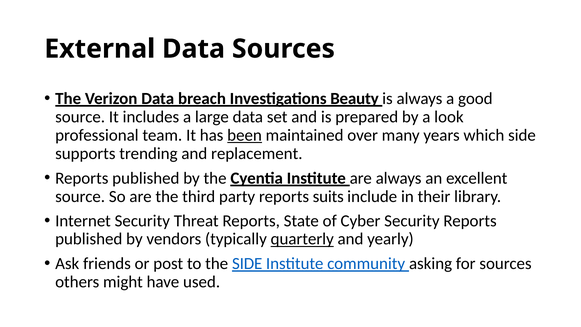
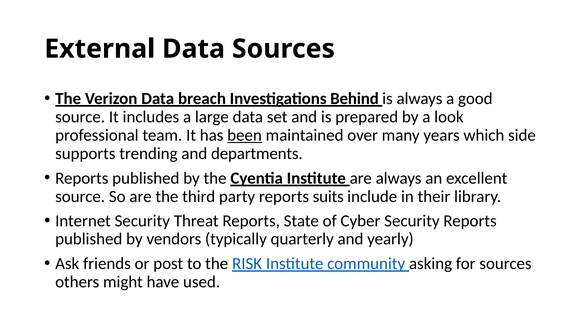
Beauty: Beauty -> Behind
replacement: replacement -> departments
quarterly underline: present -> none
the SIDE: SIDE -> RISK
